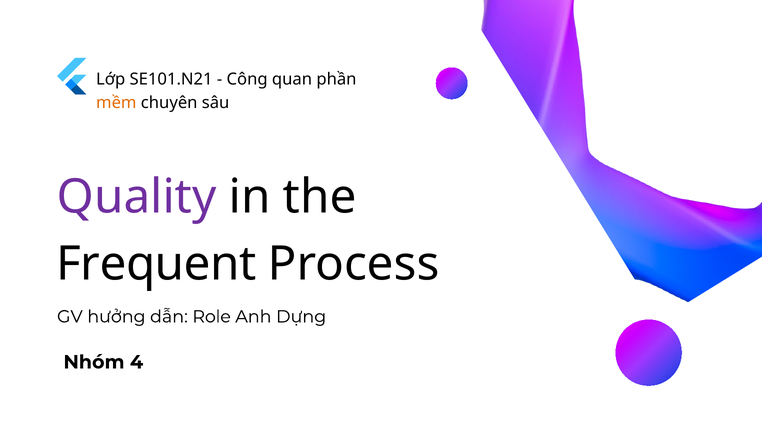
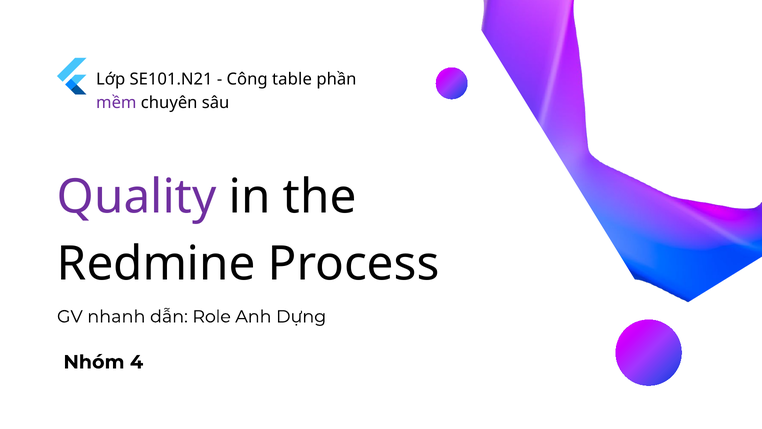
quan: quan -> table
mềm colour: orange -> purple
Frequent: Frequent -> Redmine
hưởng: hưởng -> nhanh
